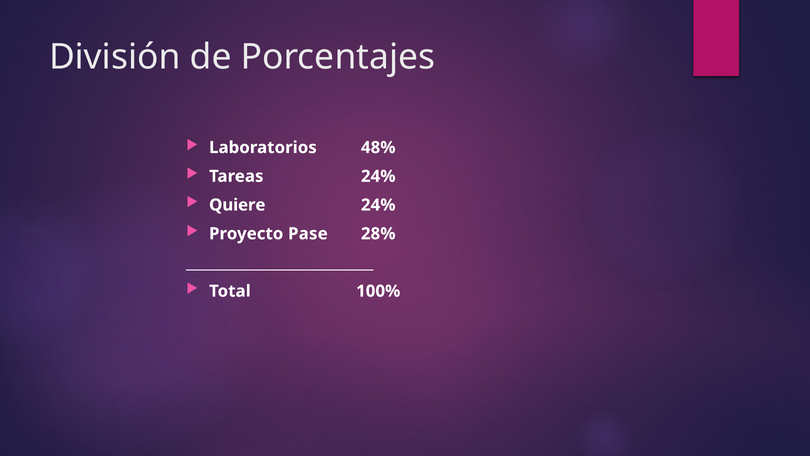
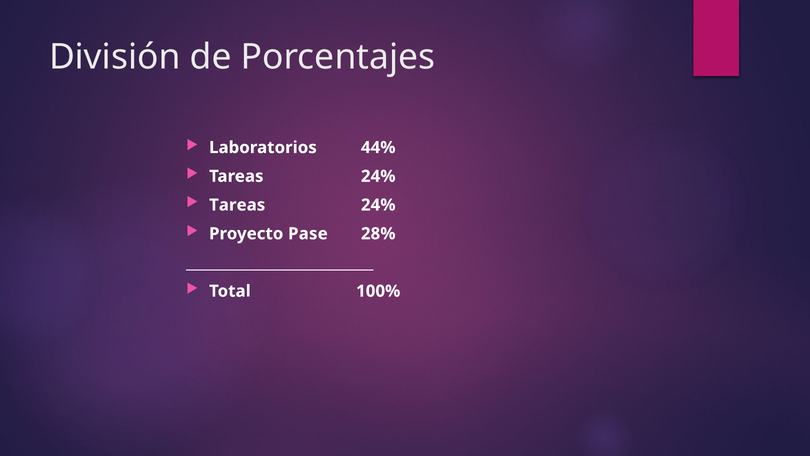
48%: 48% -> 44%
Quiere at (237, 205): Quiere -> Tareas
